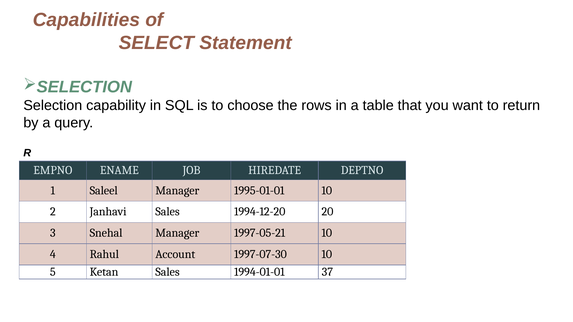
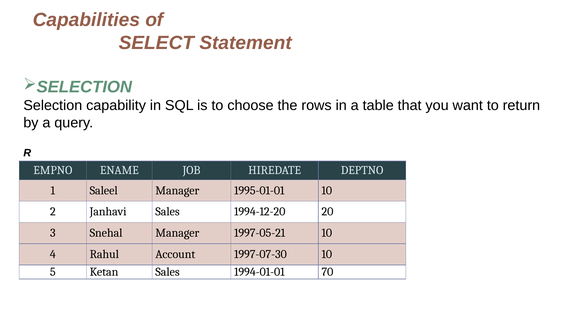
37: 37 -> 70
